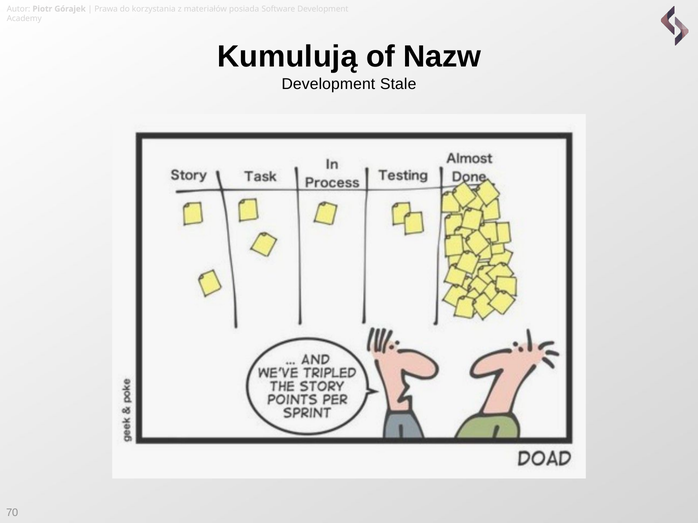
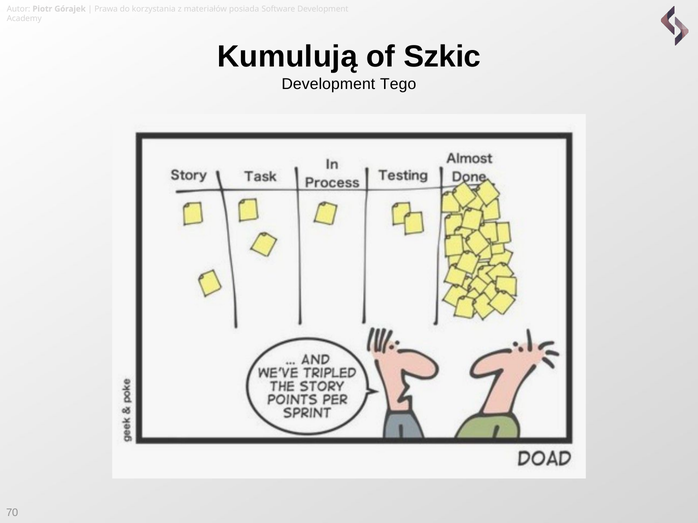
Nazw: Nazw -> Szkic
Stale: Stale -> Tego
